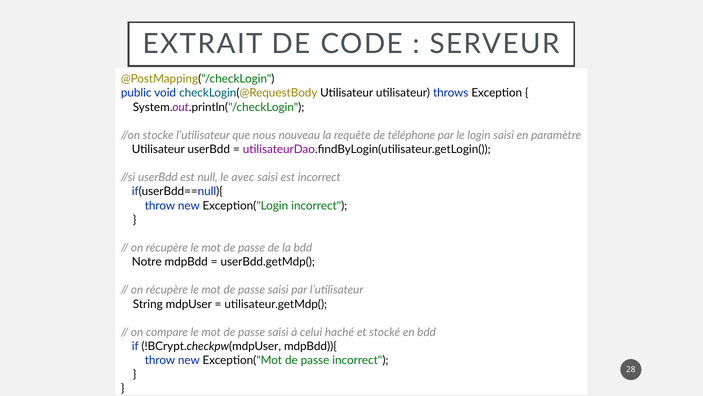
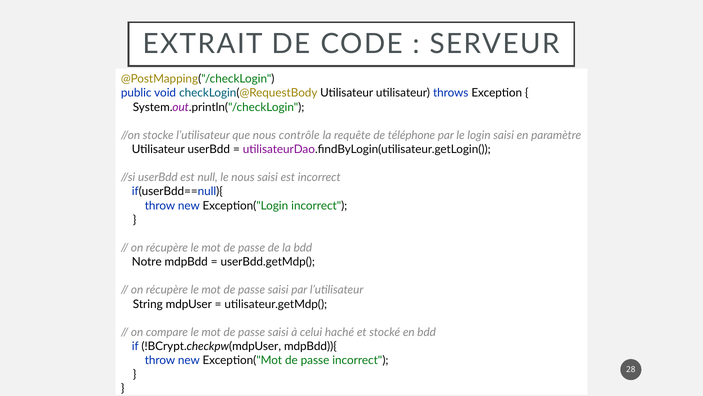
nouveau: nouveau -> contrôle
le avec: avec -> nous
